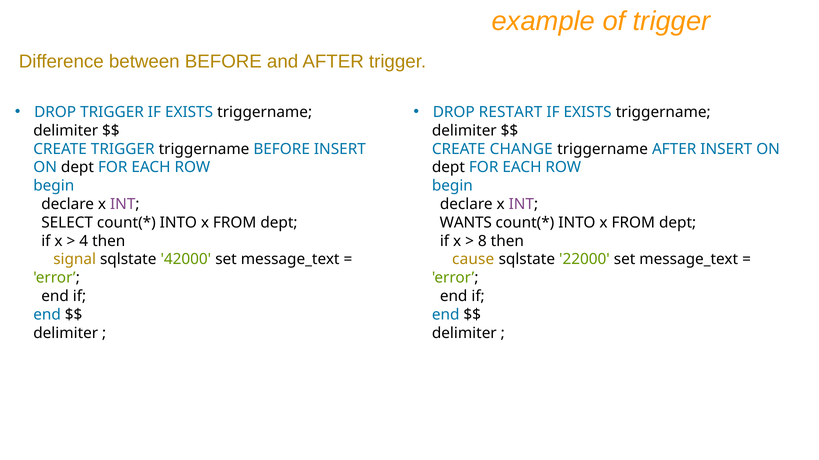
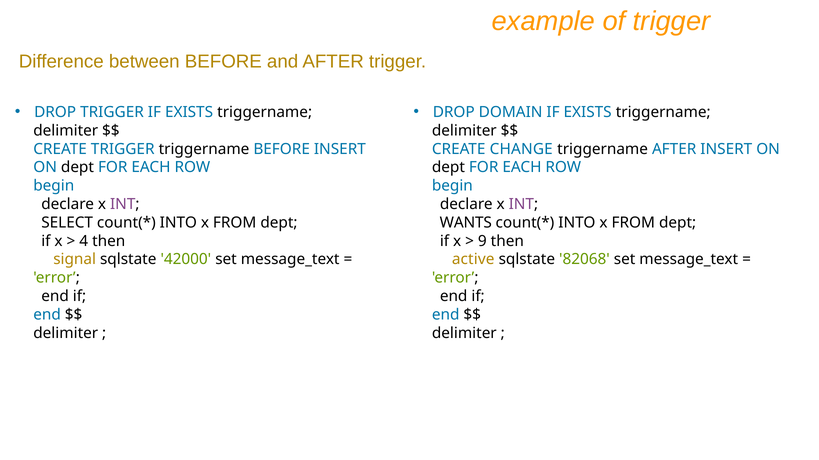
RESTART: RESTART -> DOMAIN
8: 8 -> 9
cause: cause -> active
22000: 22000 -> 82068
